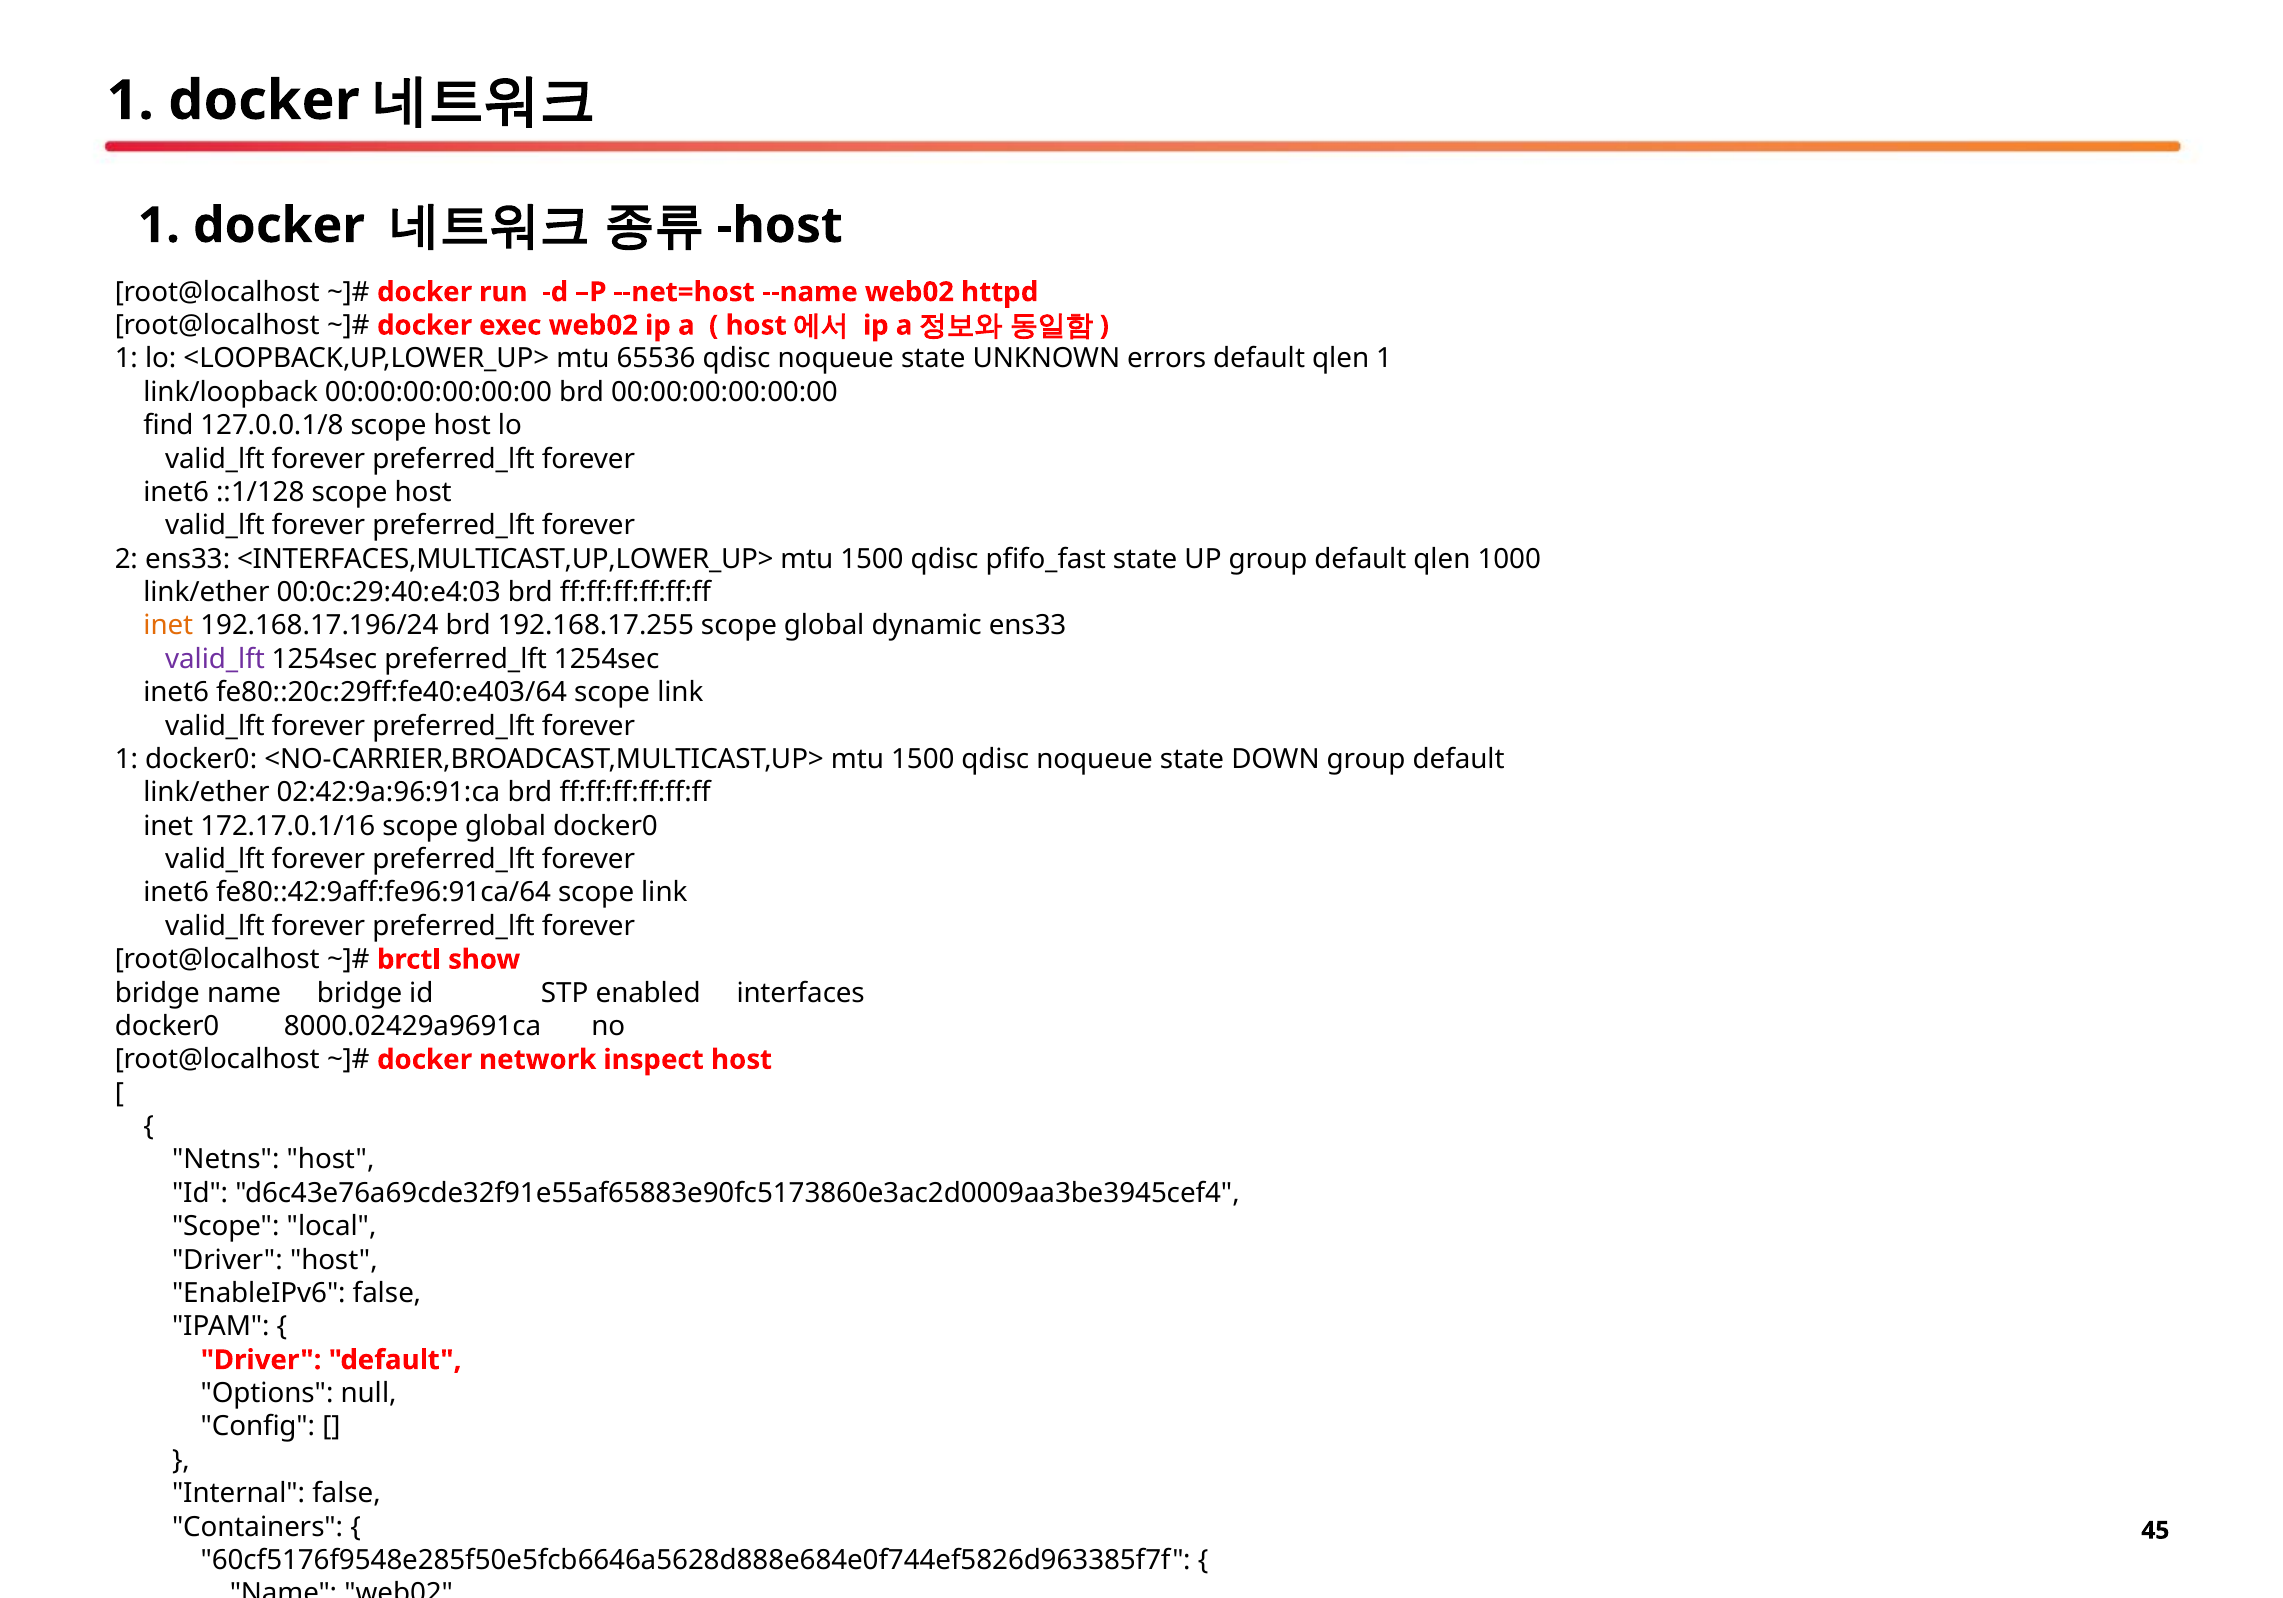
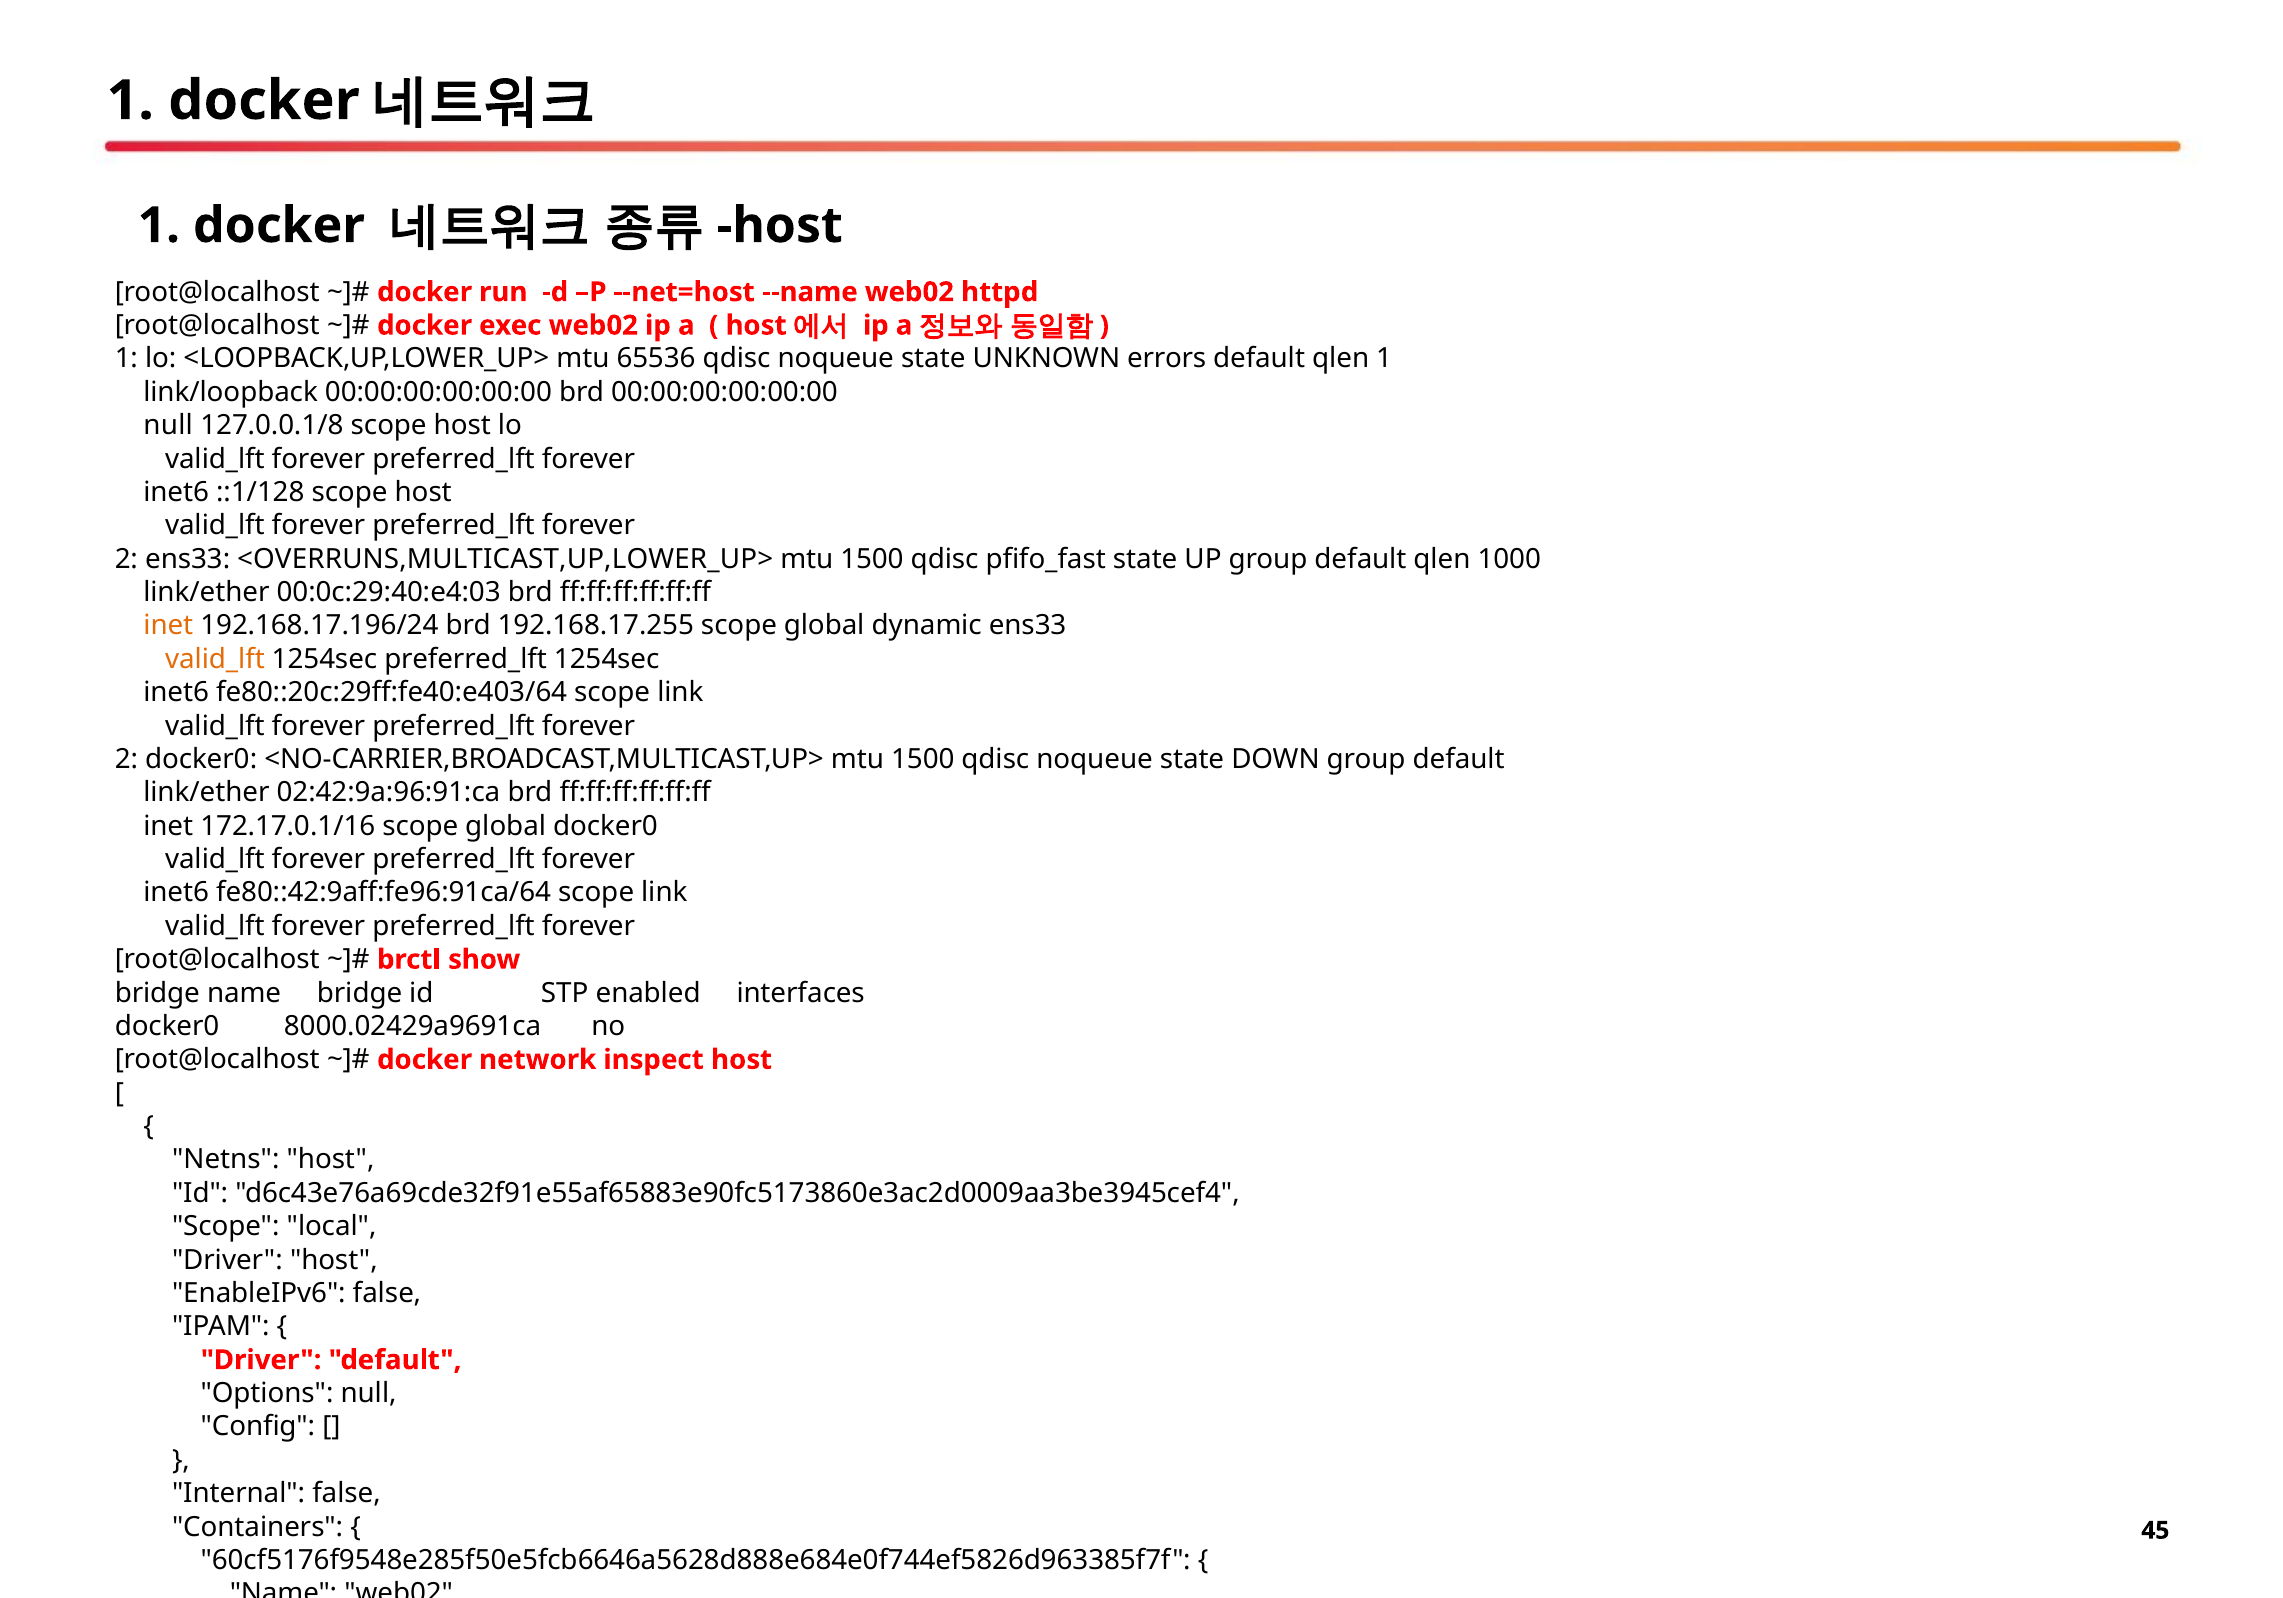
find at (168, 426): find -> null
<INTERFACES,MULTICAST,UP,LOWER_UP>: <INTERFACES,MULTICAST,UP,LOWER_UP> -> <OVERRUNS,MULTICAST,UP,LOWER_UP>
valid_lft at (215, 659) colour: purple -> orange
1 at (126, 759): 1 -> 2
